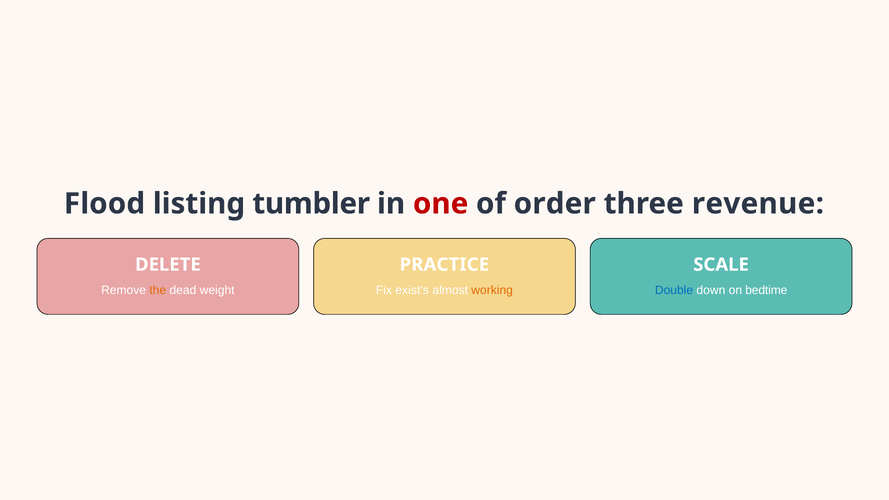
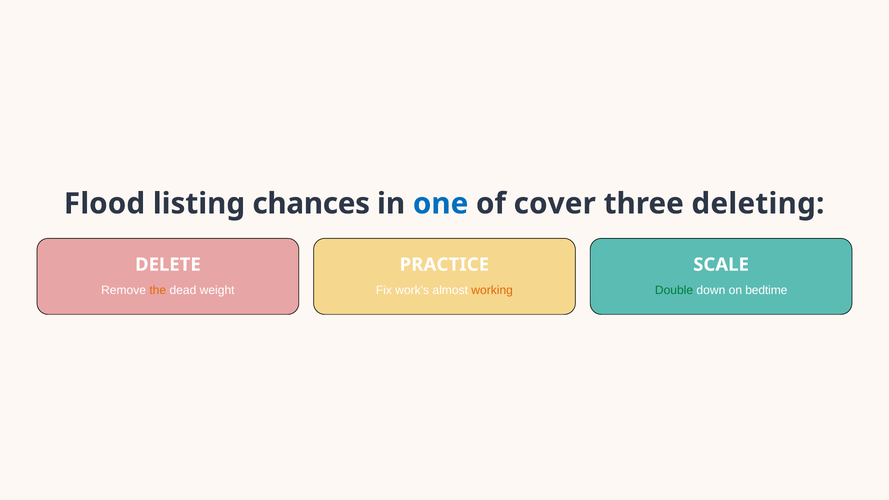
tumbler: tumbler -> chances
one colour: red -> blue
order: order -> cover
revenue: revenue -> deleting
exist's: exist's -> work's
Double colour: blue -> green
